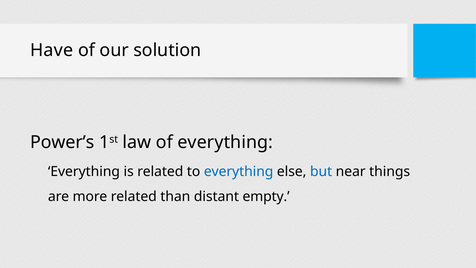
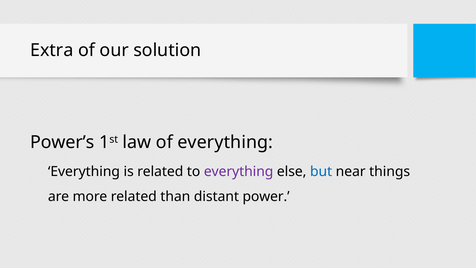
Have: Have -> Extra
everything at (239, 172) colour: blue -> purple
empty: empty -> power
